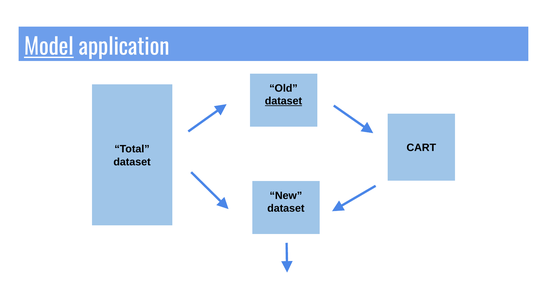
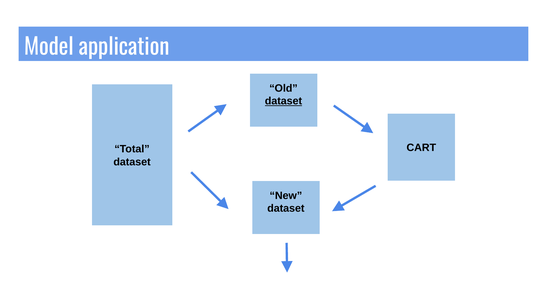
Model underline: present -> none
